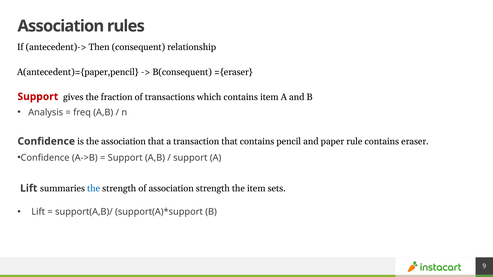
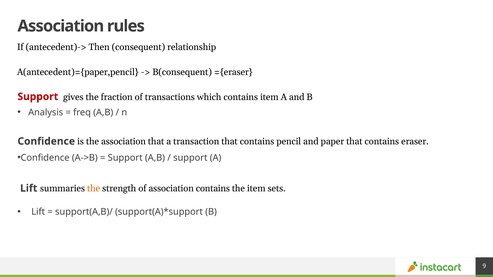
paper rule: rule -> that
the at (94, 189) colour: blue -> orange
association strength: strength -> contains
